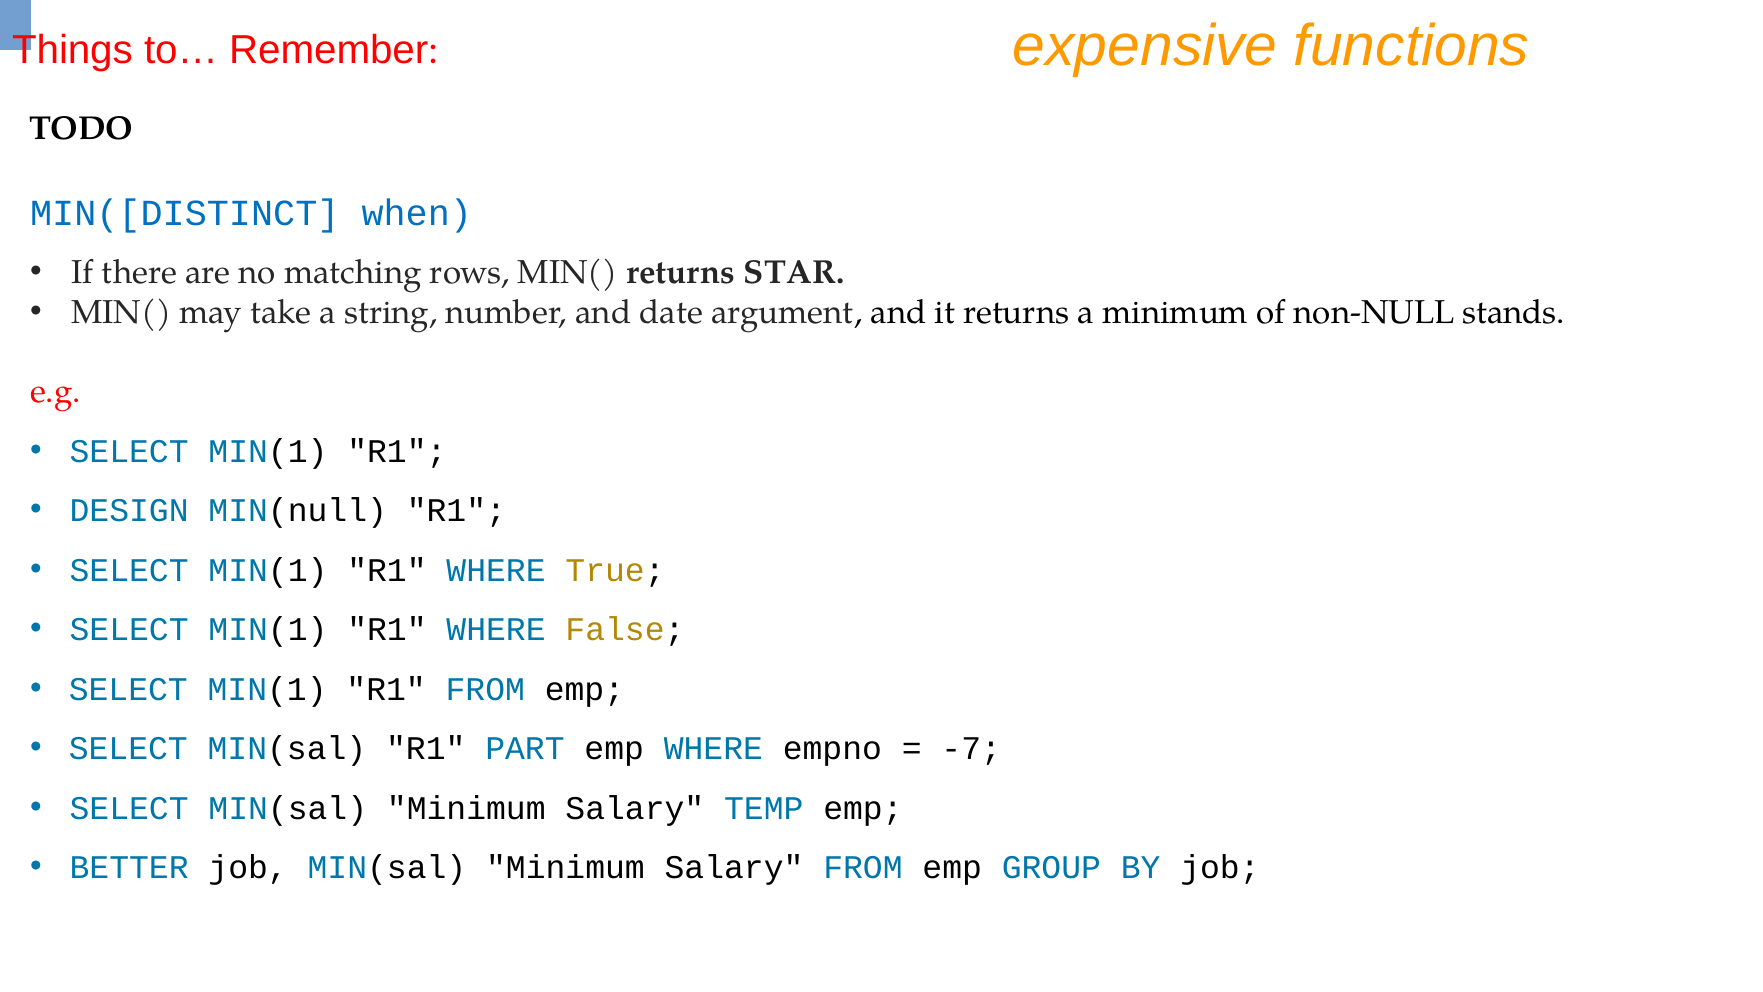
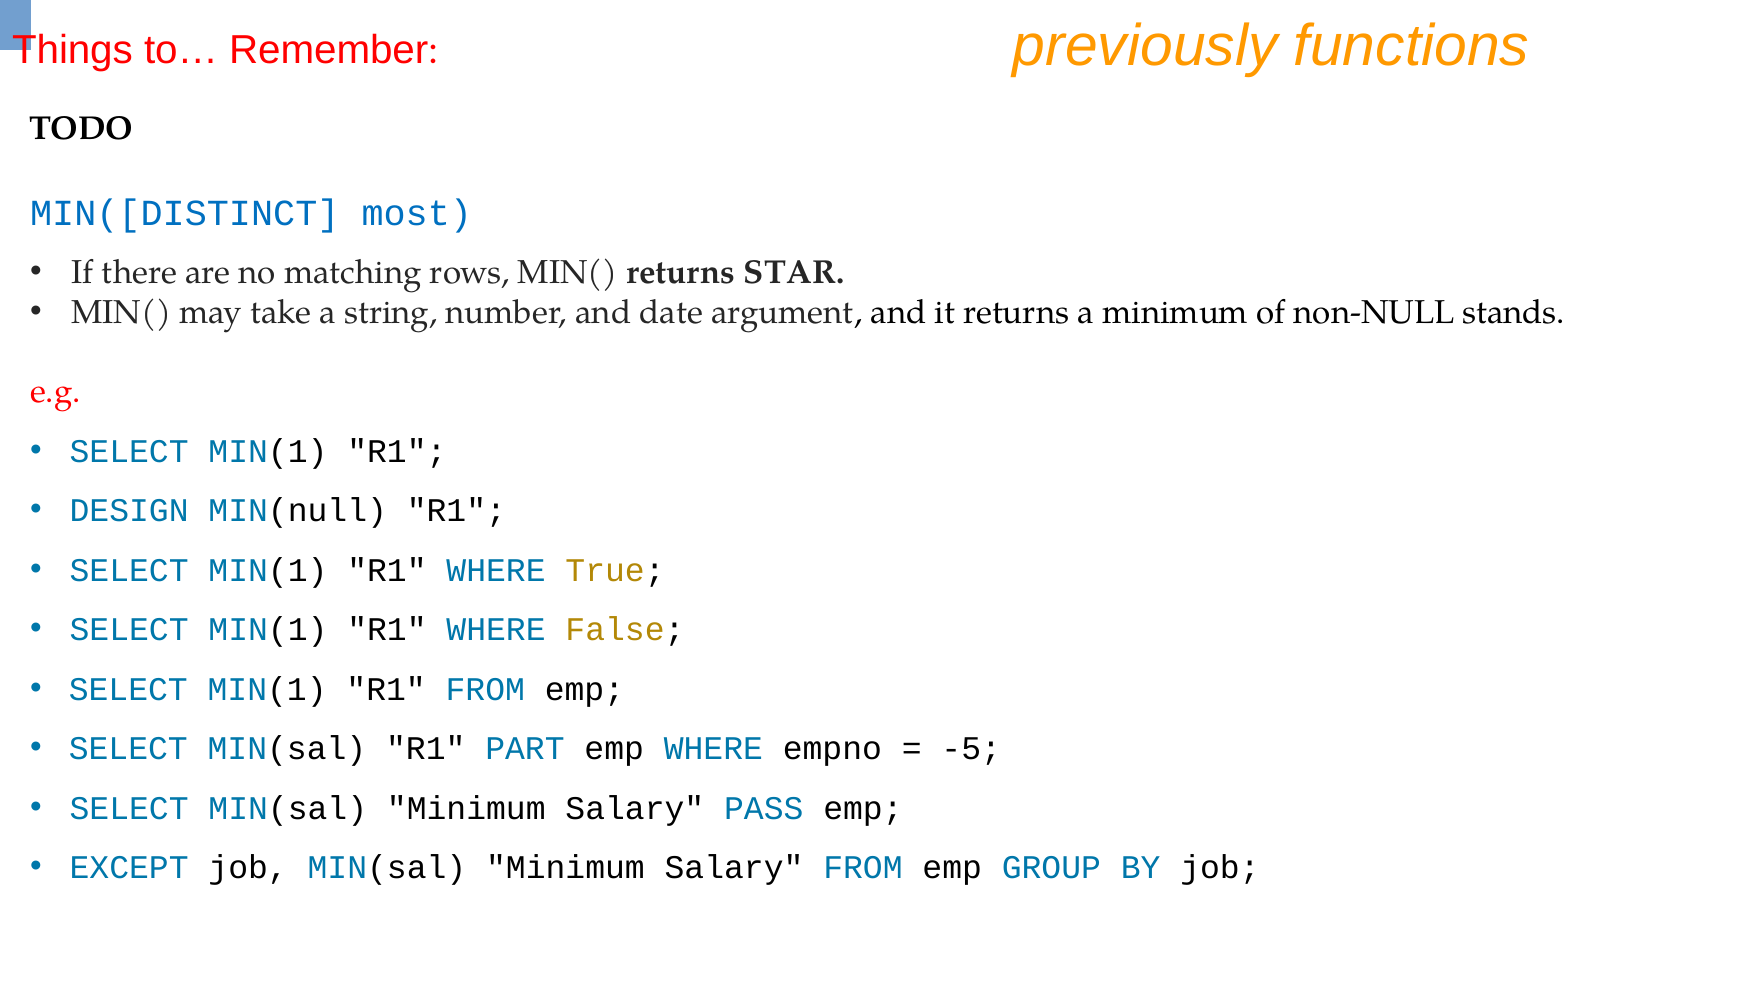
expensive: expensive -> previously
when: when -> most
-7: -7 -> -5
TEMP: TEMP -> PASS
BETTER: BETTER -> EXCEPT
